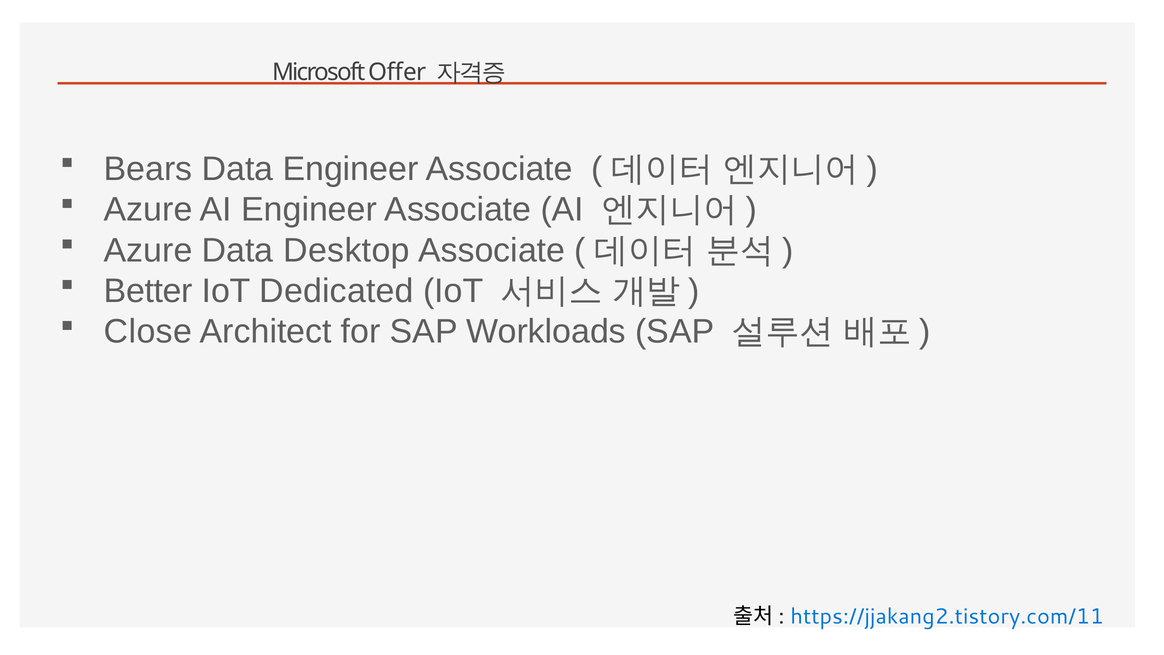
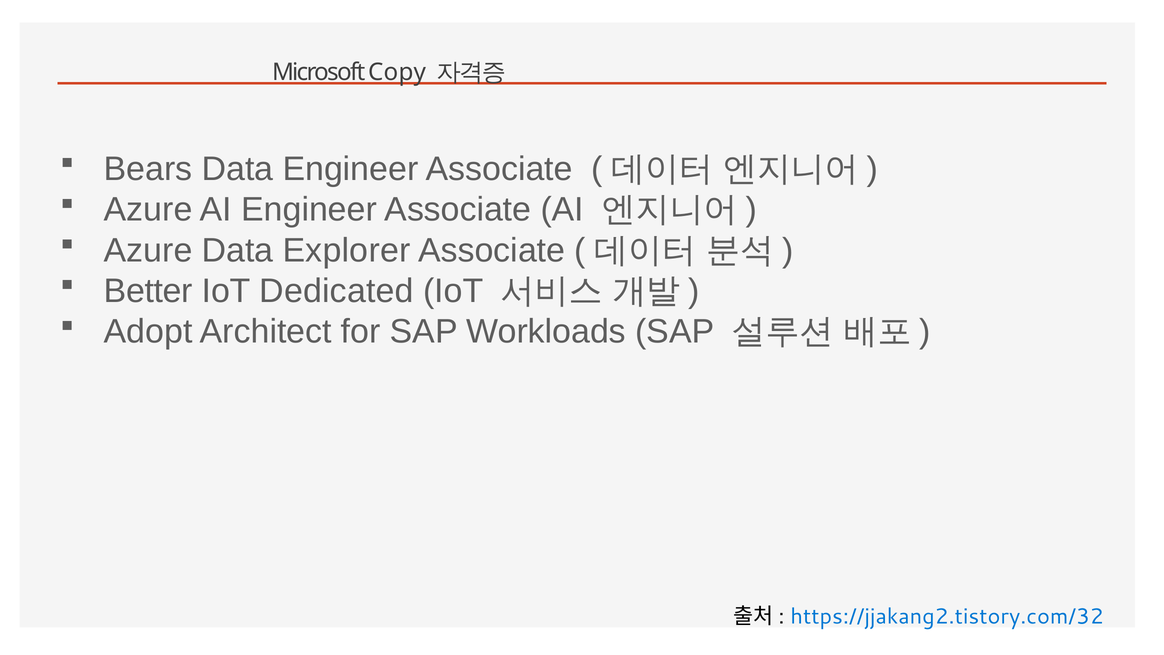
Offer: Offer -> Copy
Desktop: Desktop -> Explorer
Close: Close -> Adopt
https://jjakang2.tistory.com/11: https://jjakang2.tistory.com/11 -> https://jjakang2.tistory.com/32
